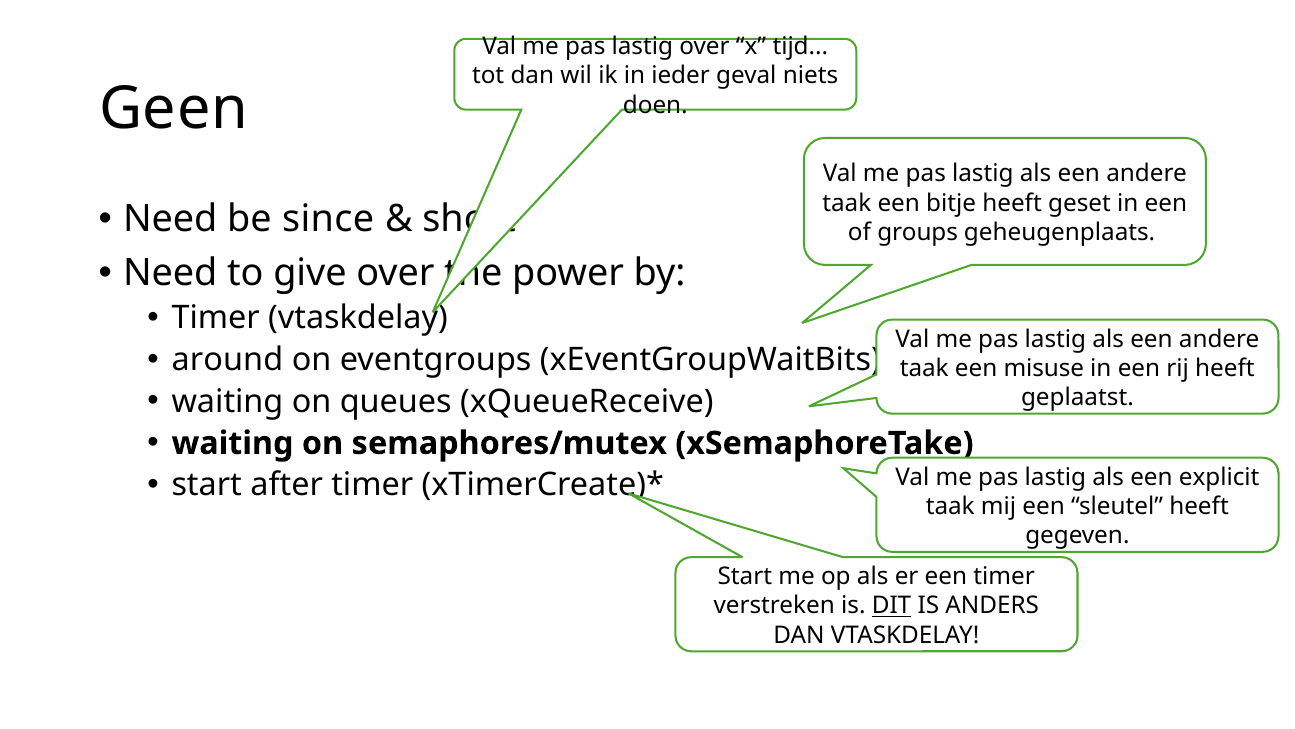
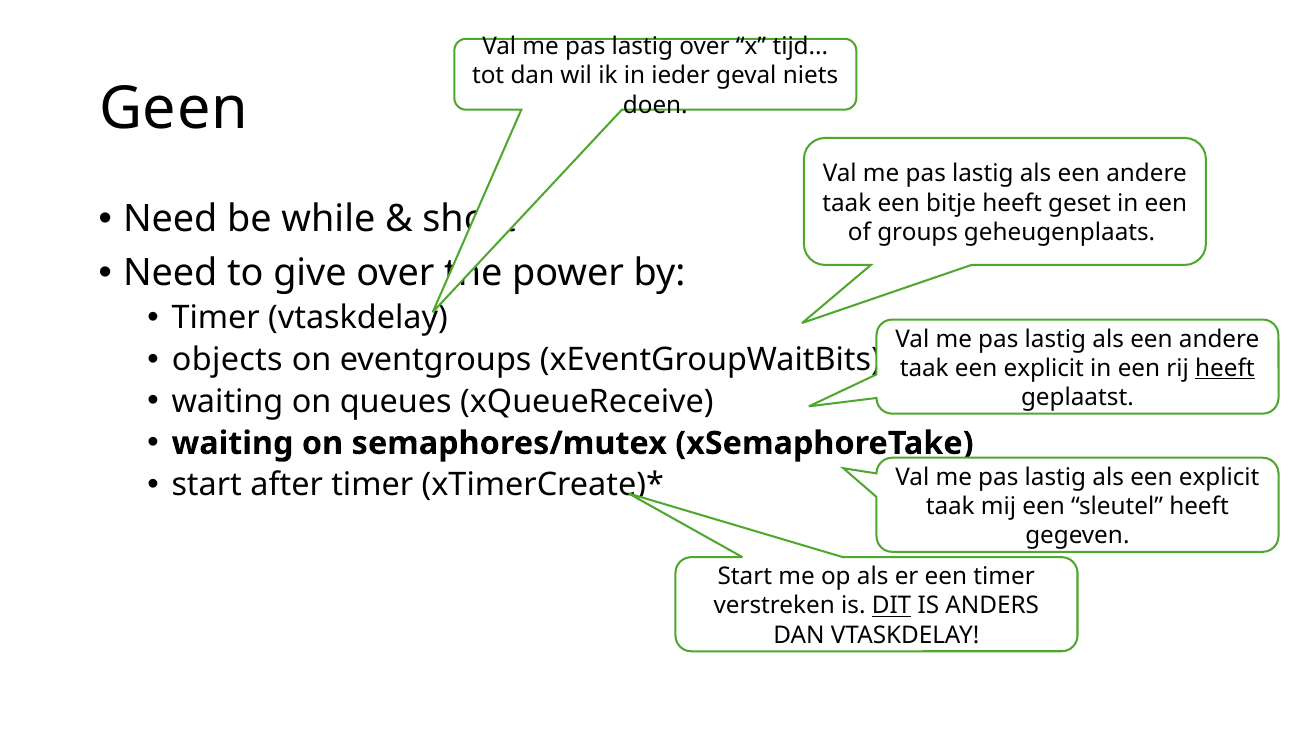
since: since -> while
around: around -> objects
taak een misuse: misuse -> explicit
heeft at (1225, 368) underline: none -> present
